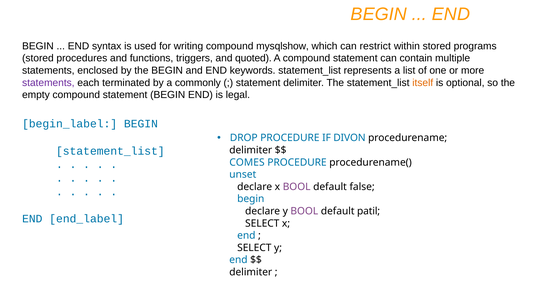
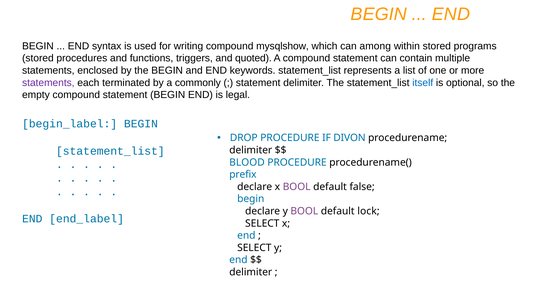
restrict: restrict -> among
itself colour: orange -> blue
COMES: COMES -> BLOOD
unset: unset -> prefix
patil: patil -> lock
